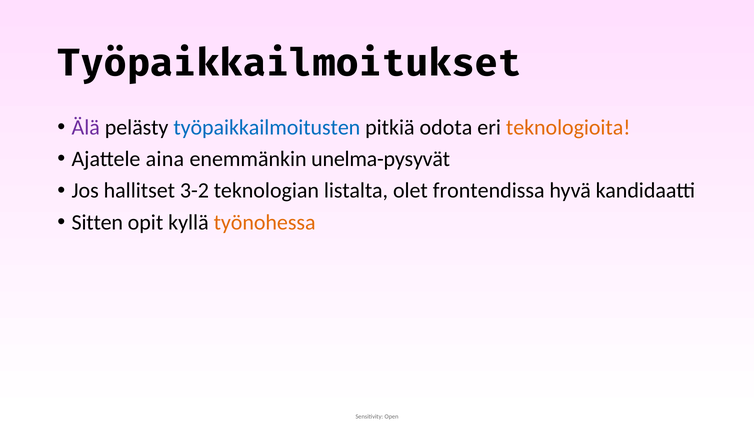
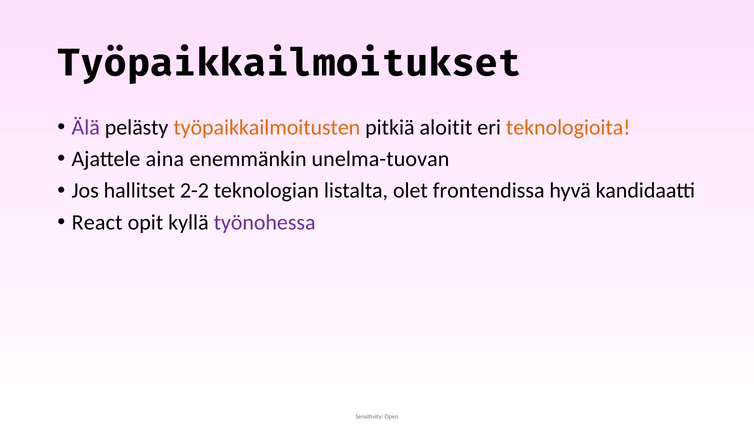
työpaikkailmoitusten colour: blue -> orange
odota: odota -> aloitit
unelma-pysyvät: unelma-pysyvät -> unelma-tuovan
3-2: 3-2 -> 2-2
Sitten: Sitten -> React
työnohessa colour: orange -> purple
